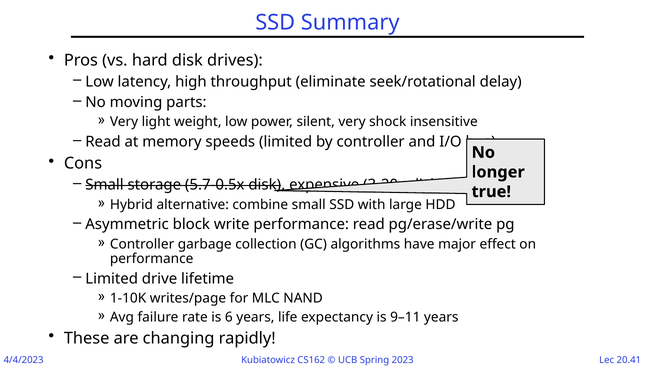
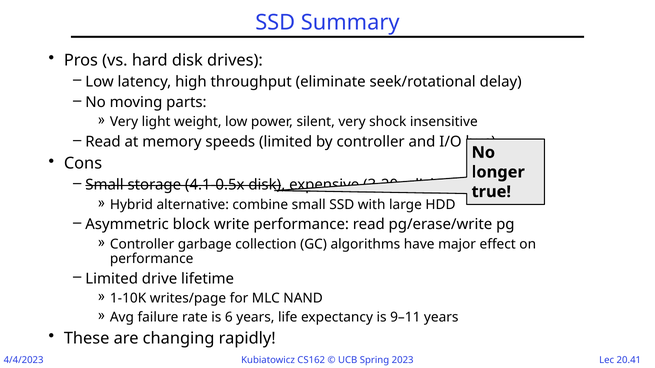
5.7-0.5x: 5.7-0.5x -> 4.1-0.5x
